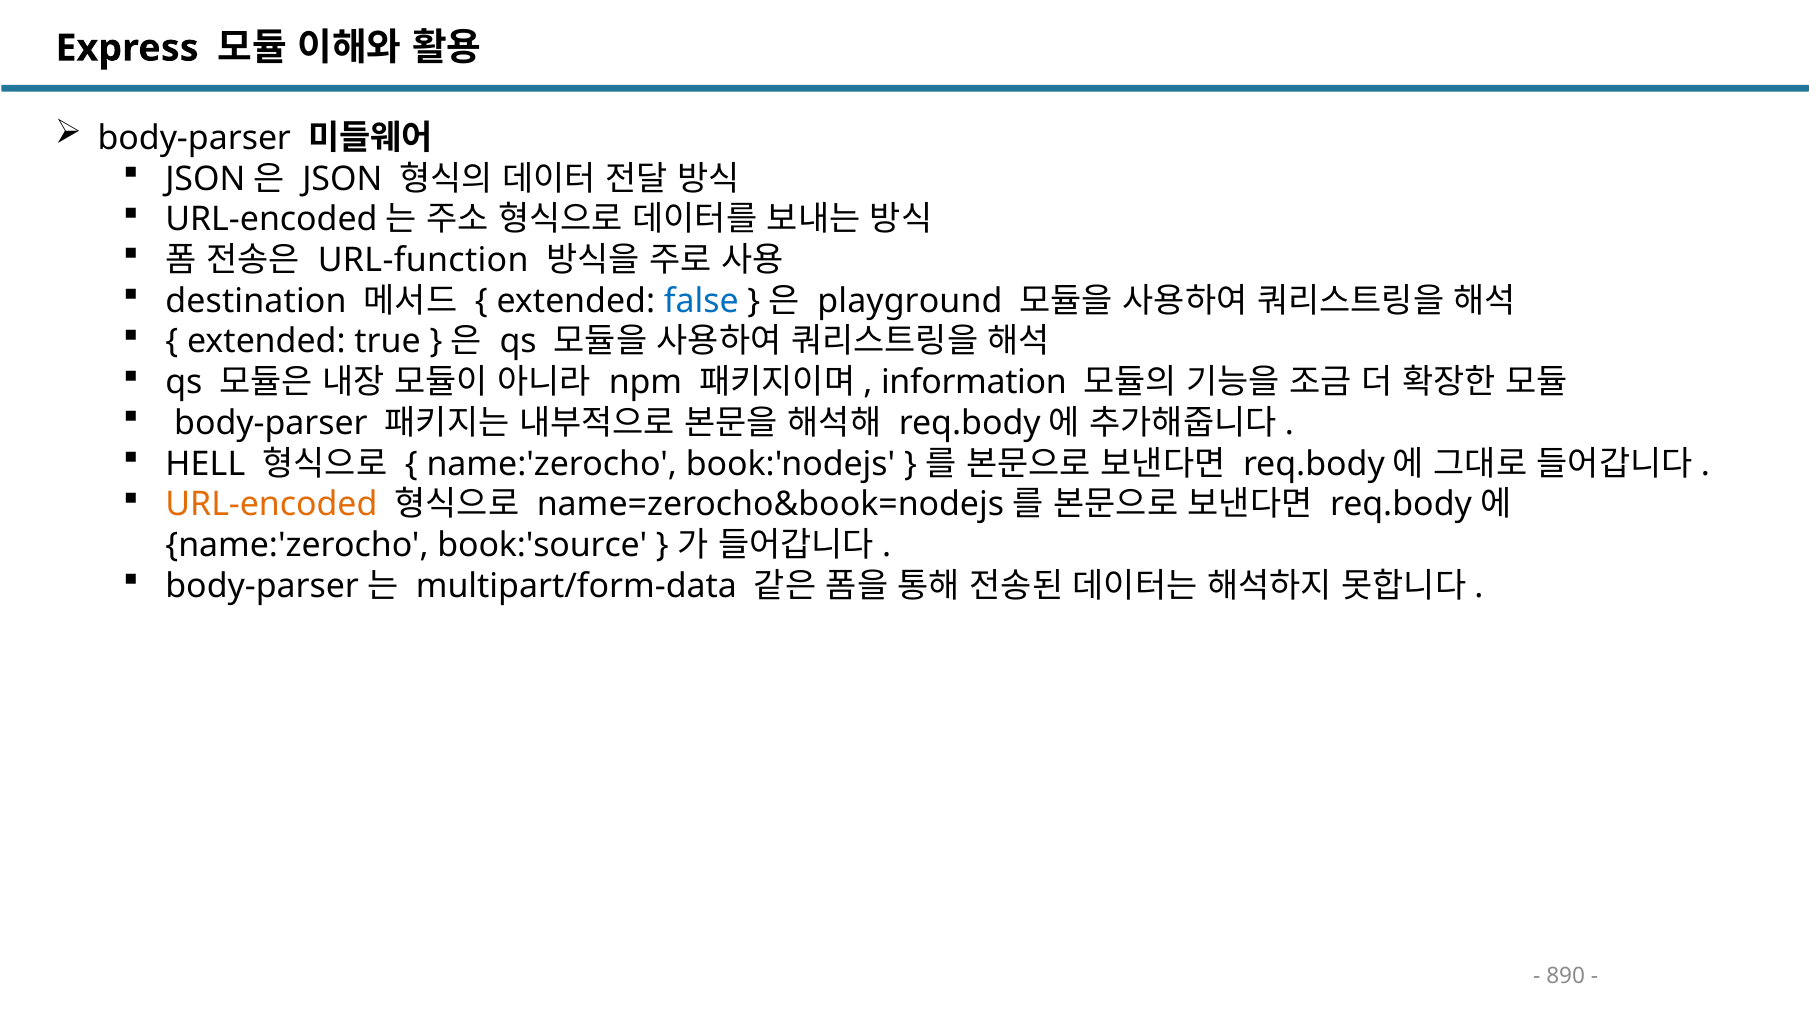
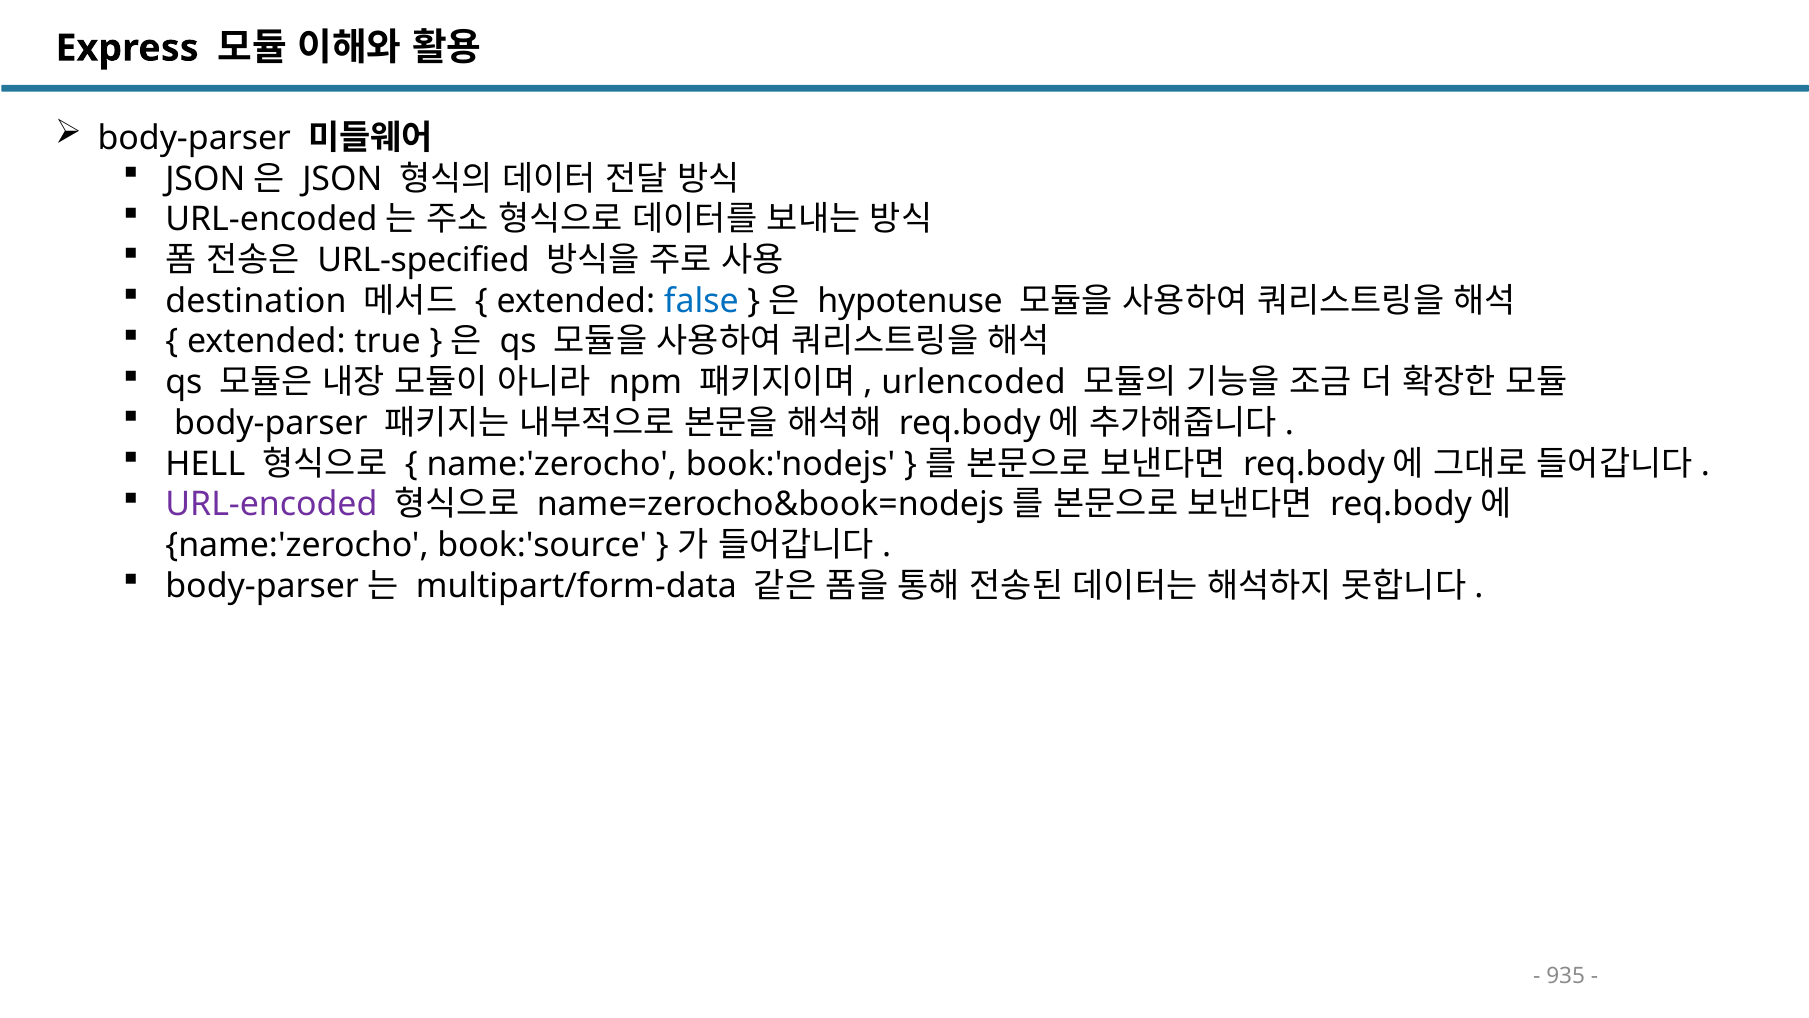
URL-function: URL-function -> URL-specified
playground: playground -> hypotenuse
information: information -> urlencoded
URL-encoded colour: orange -> purple
890: 890 -> 935
